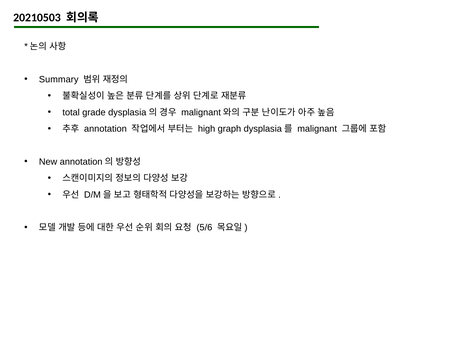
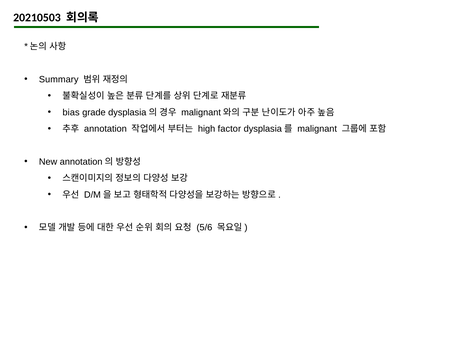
total: total -> bias
graph: graph -> factor
